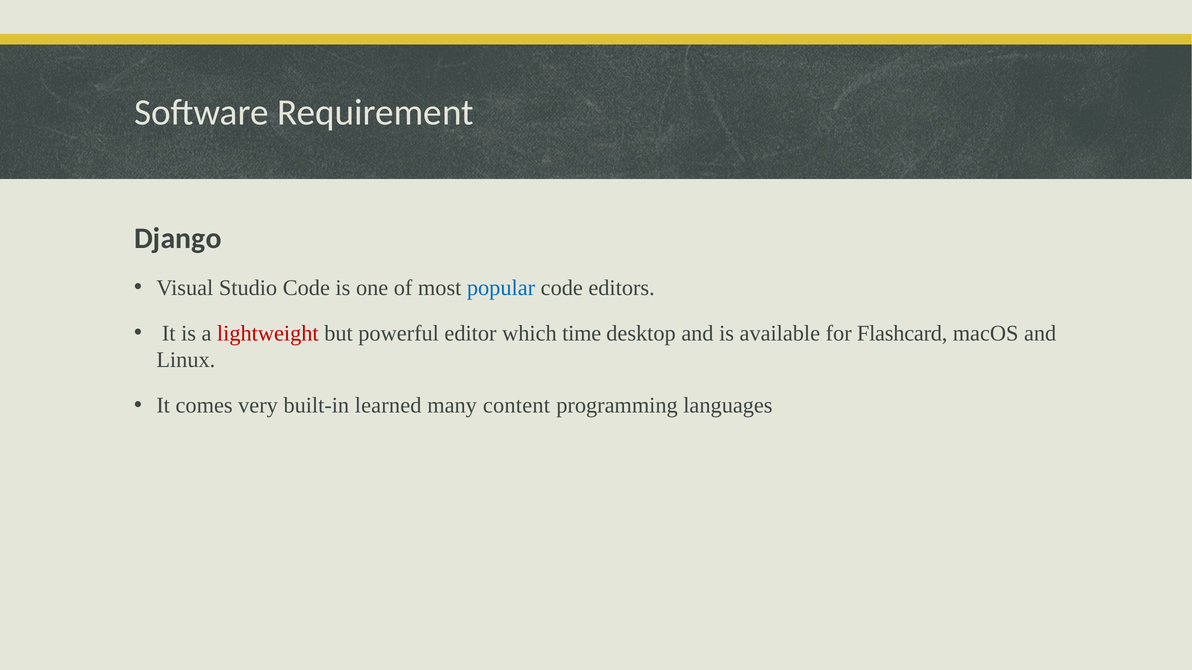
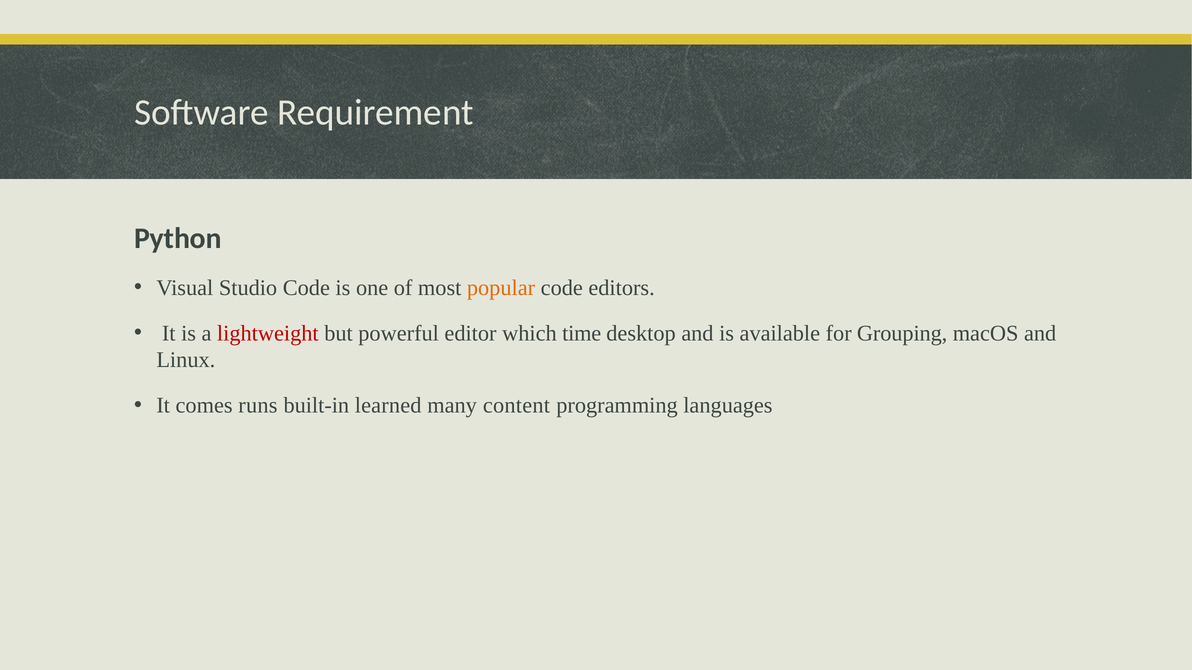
Django: Django -> Python
popular colour: blue -> orange
Flashcard: Flashcard -> Grouping
very: very -> runs
